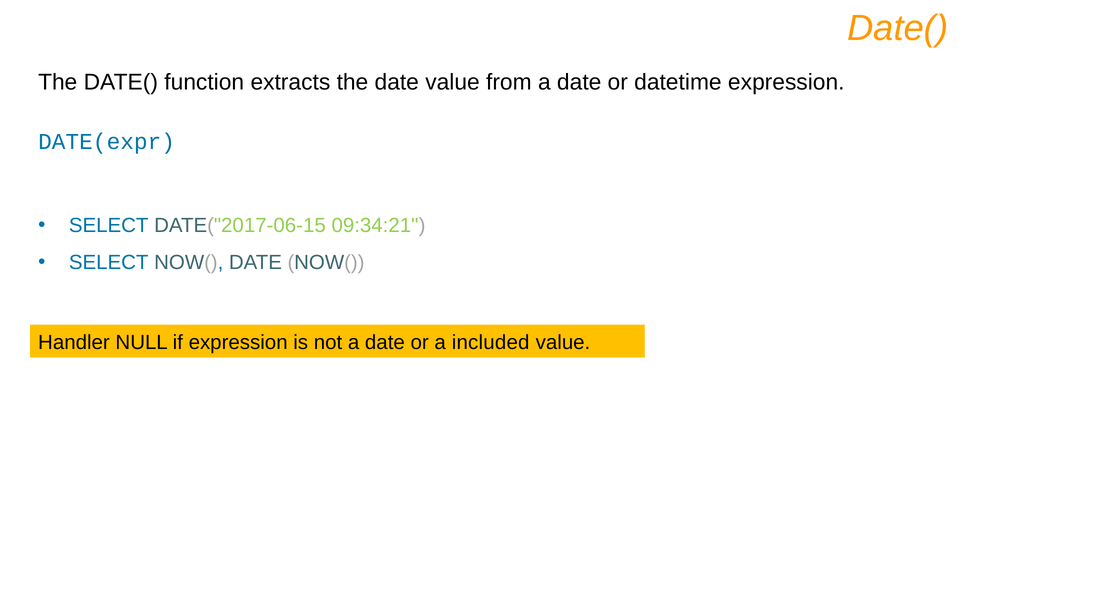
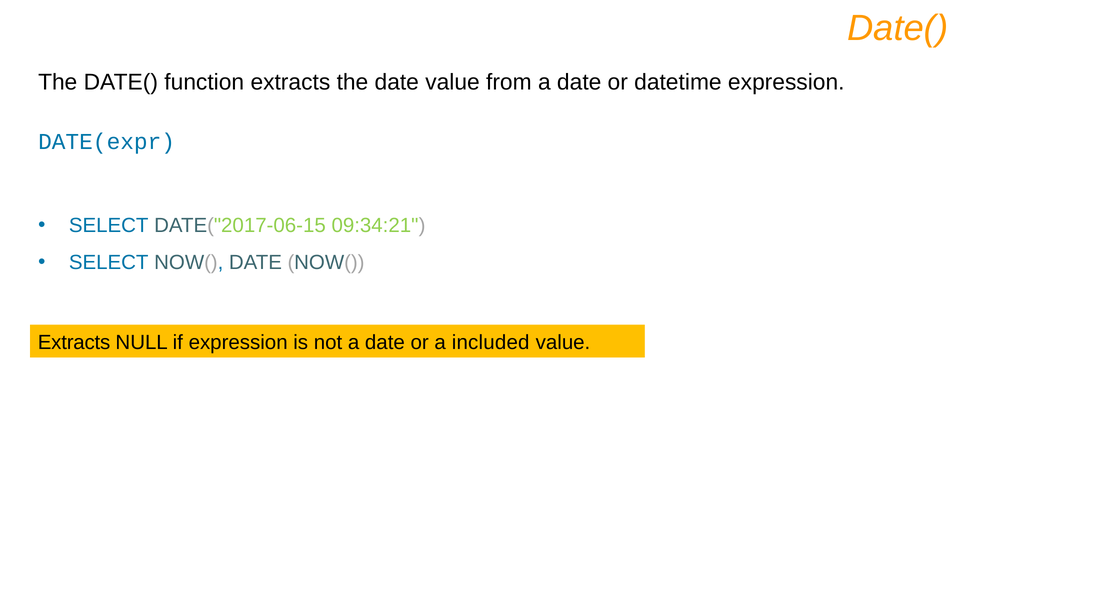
Handler at (74, 342): Handler -> Extracts
